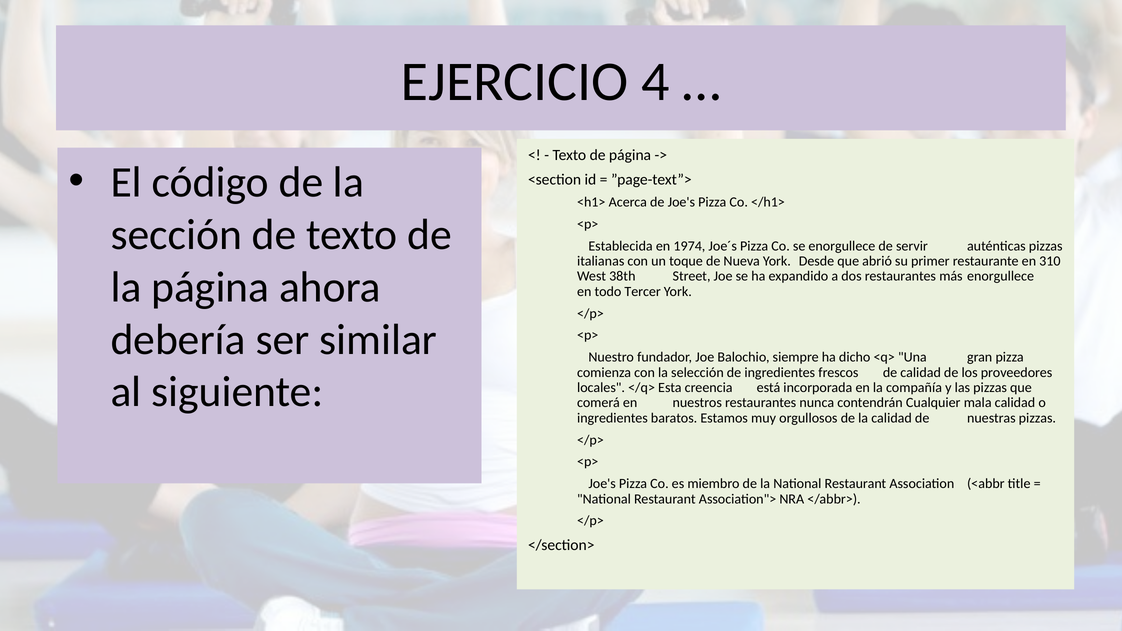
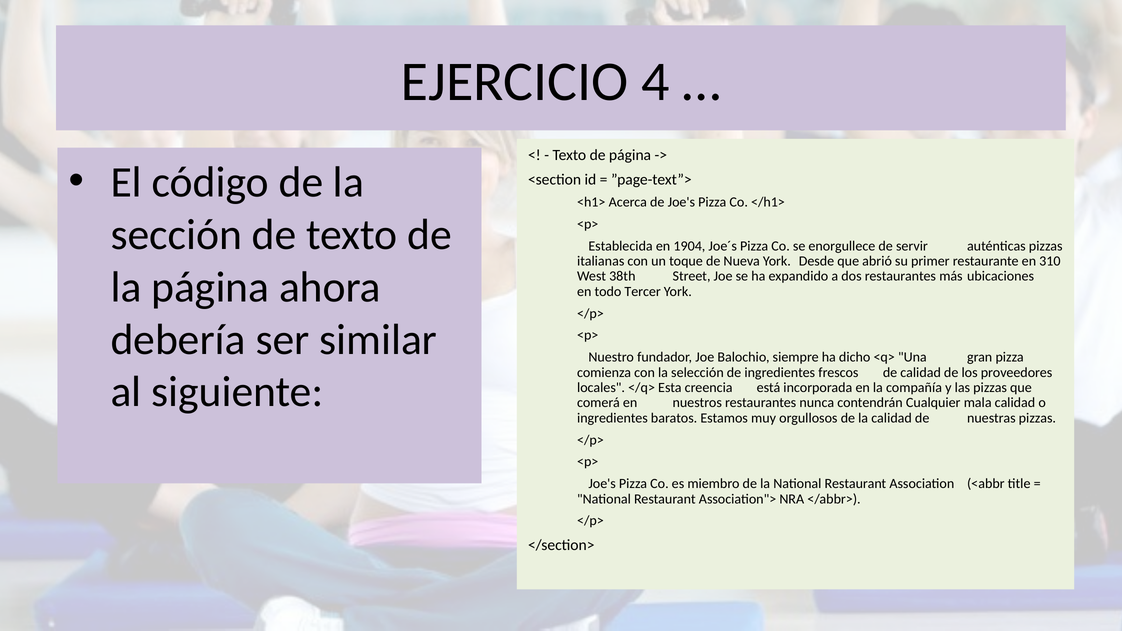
1974: 1974 -> 1904
más enorgullece: enorgullece -> ubicaciones
